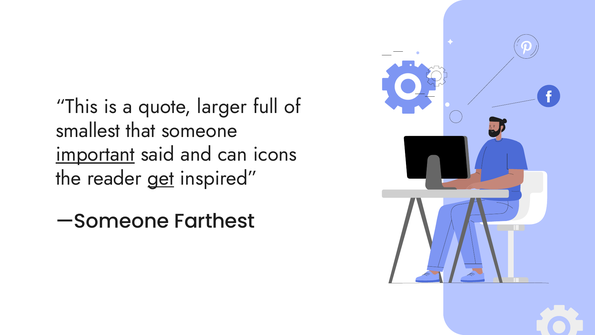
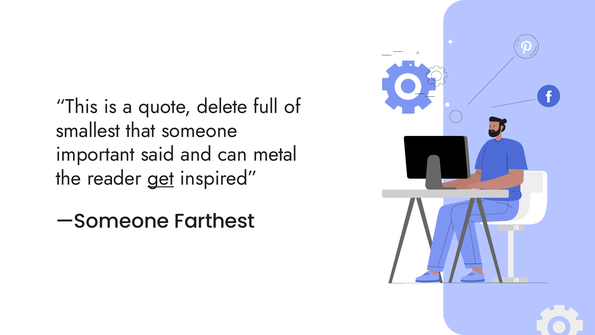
larger: larger -> delete
important underline: present -> none
icons: icons -> metal
